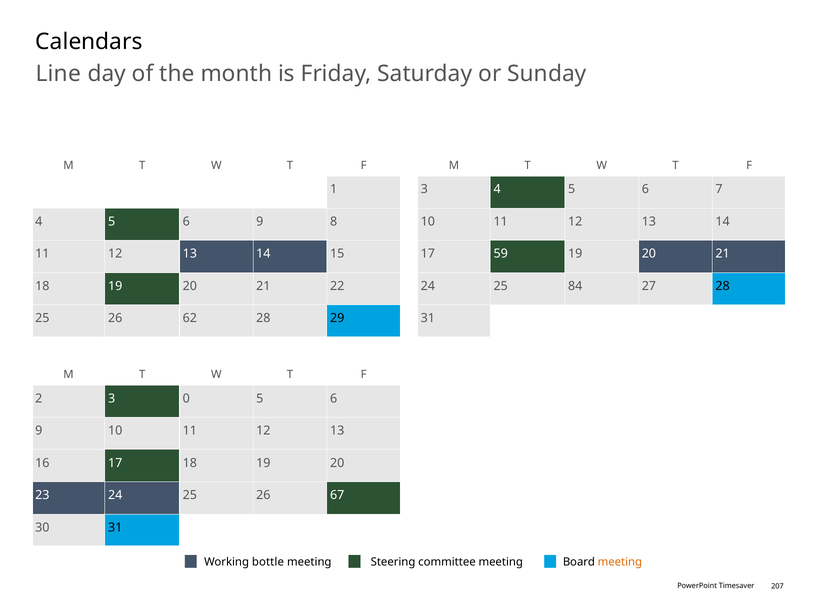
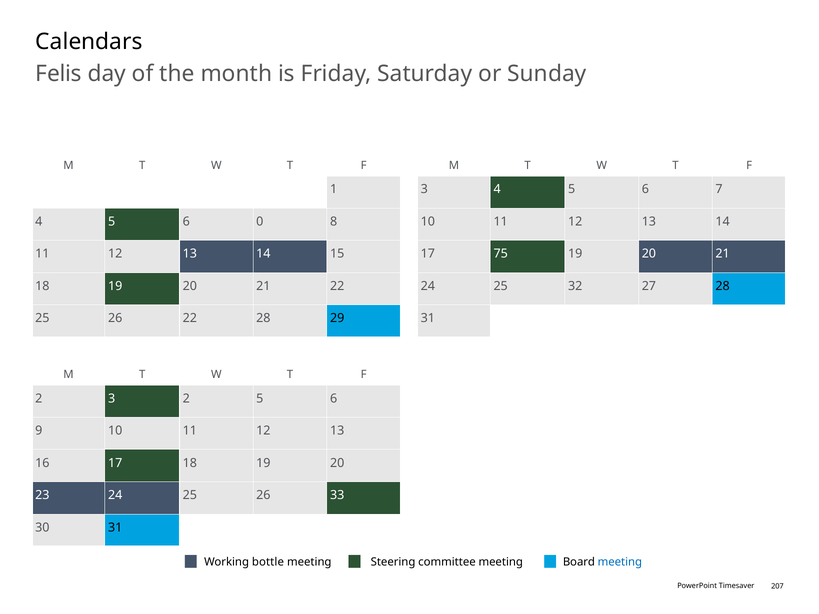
Line: Line -> Felis
4 5 6 9: 9 -> 0
59: 59 -> 75
84: 84 -> 32
26 62: 62 -> 22
3 0: 0 -> 2
67: 67 -> 33
meeting at (620, 562) colour: orange -> blue
